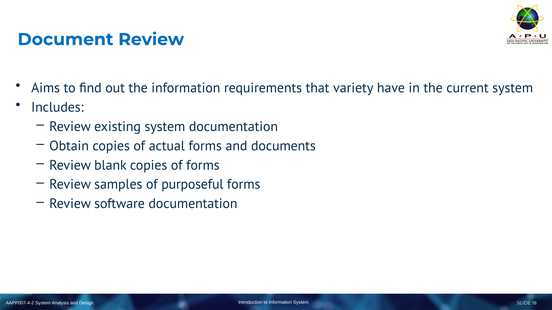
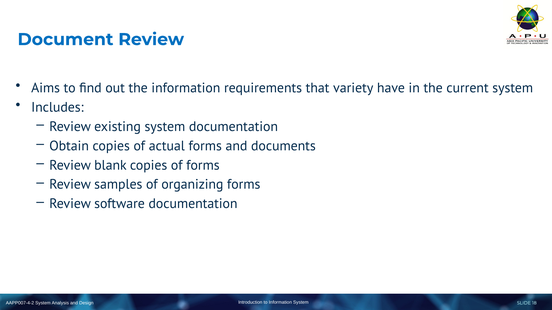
purposeful: purposeful -> organizing
